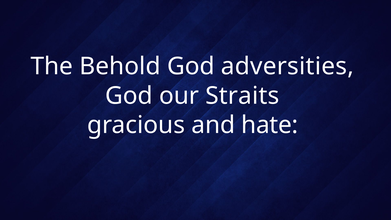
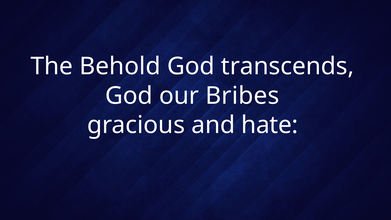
adversities: adversities -> transcends
Straits: Straits -> Bribes
